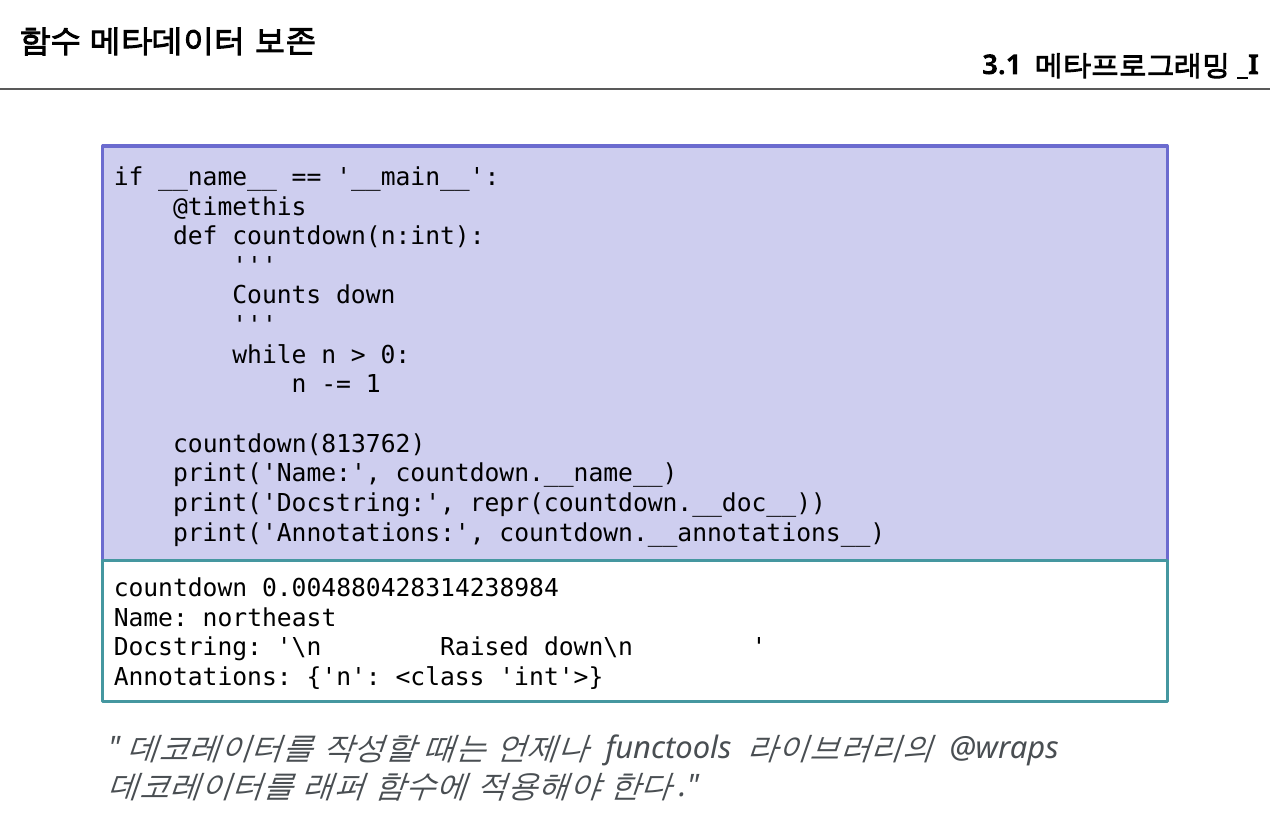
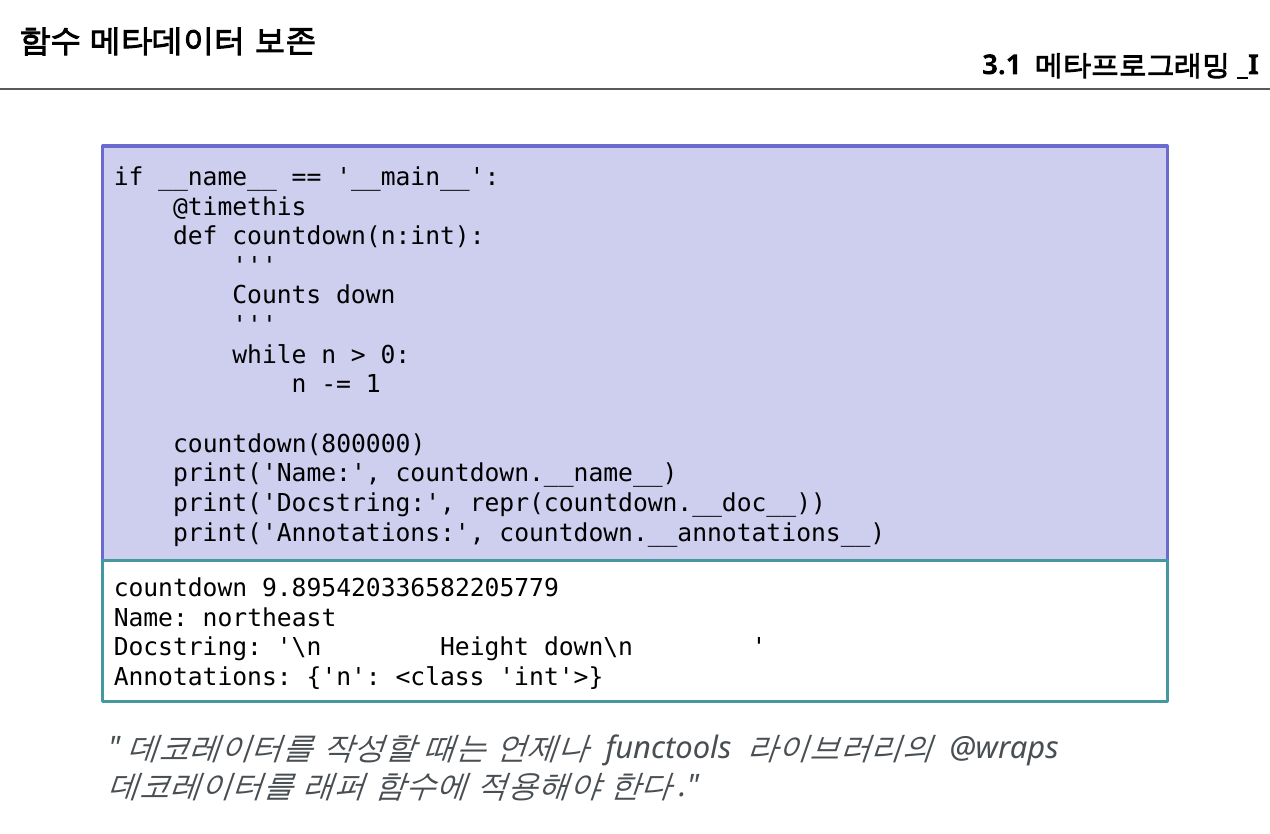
countdown(813762: countdown(813762 -> countdown(800000
0.004880428314238984: 0.004880428314238984 -> 9.895420336582205779
Raised: Raised -> Height
